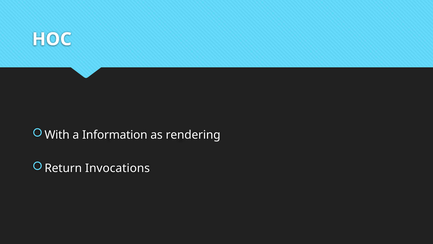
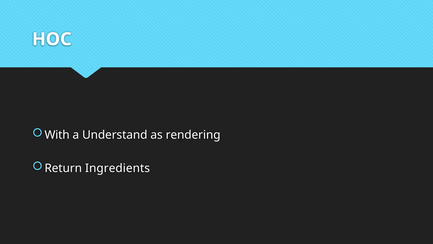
Information: Information -> Understand
Invocations: Invocations -> Ingredients
